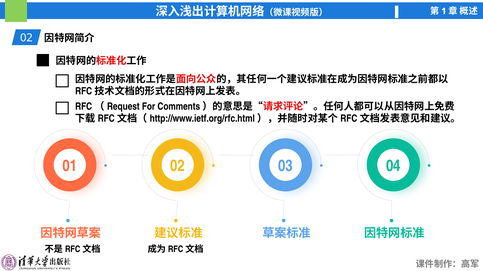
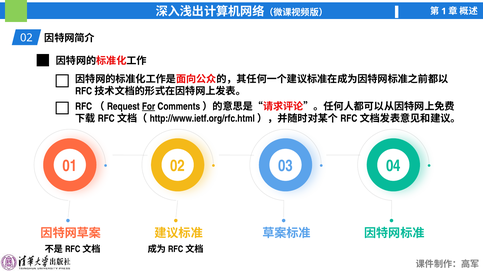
For underline: none -> present
